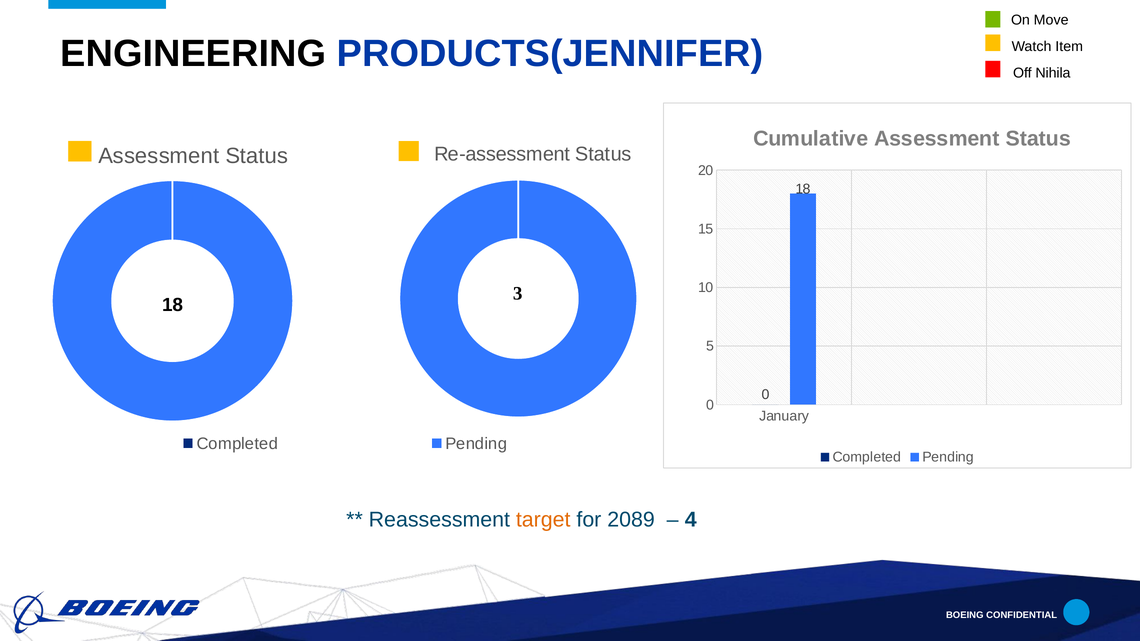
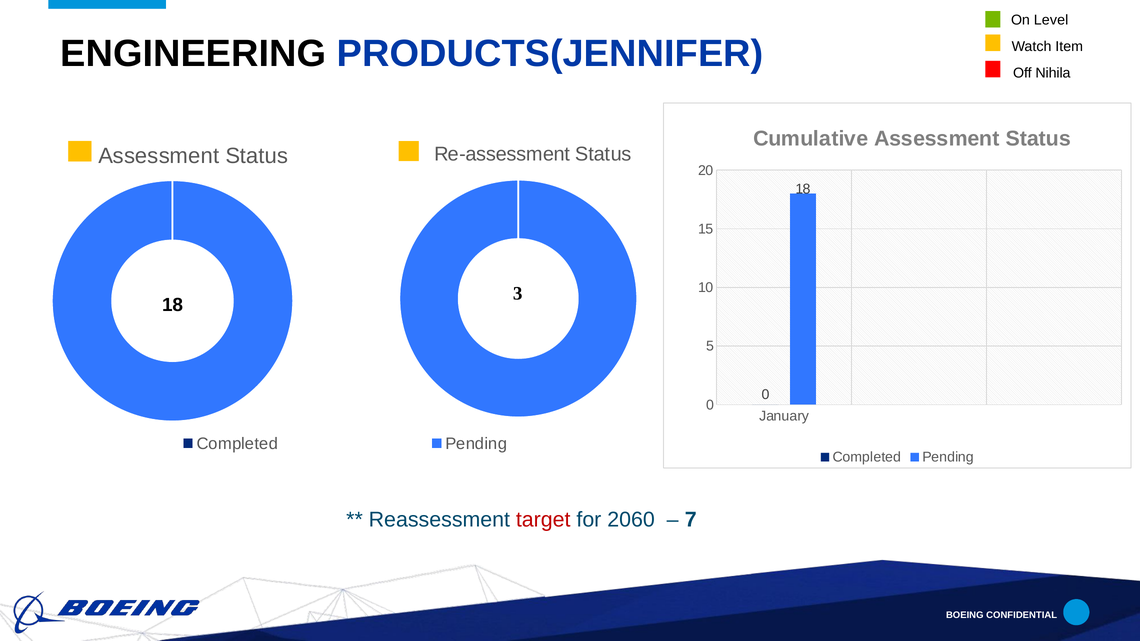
Move: Move -> Level
target colour: orange -> red
2089: 2089 -> 2060
4: 4 -> 7
